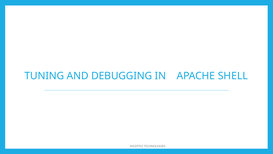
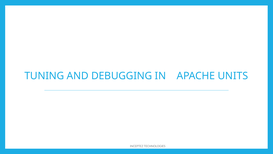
SHELL: SHELL -> UNITS
